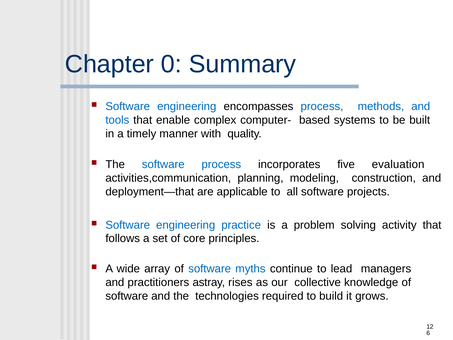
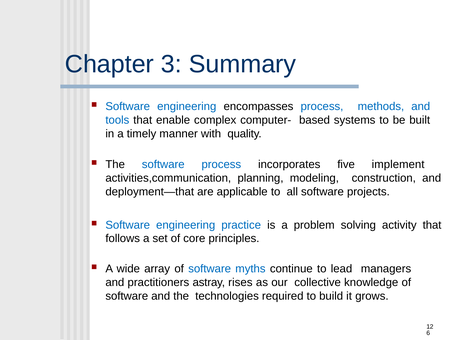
0: 0 -> 3
evaluation: evaluation -> implement
